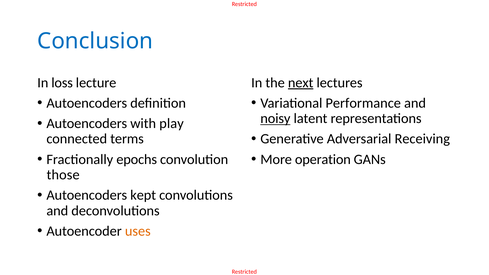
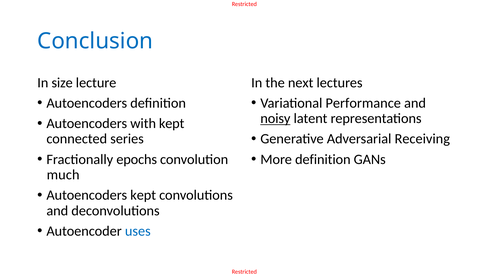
loss: loss -> size
next underline: present -> none
with play: play -> kept
terms: terms -> series
More operation: operation -> definition
those: those -> much
uses colour: orange -> blue
